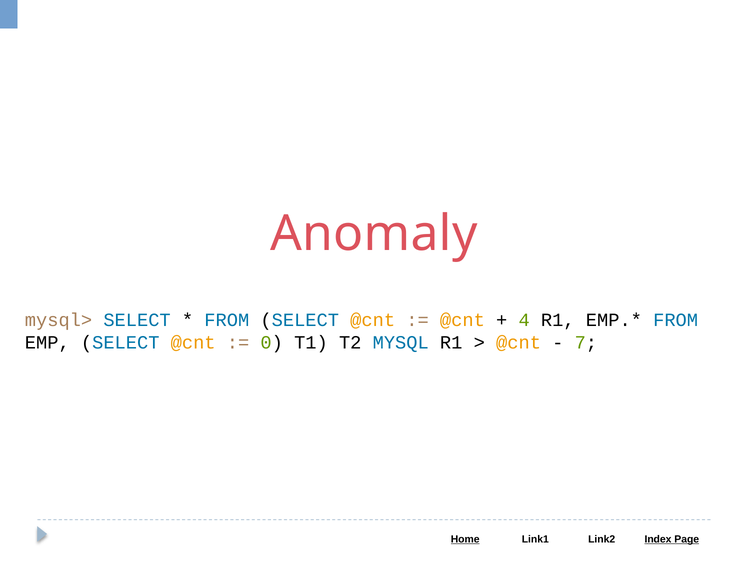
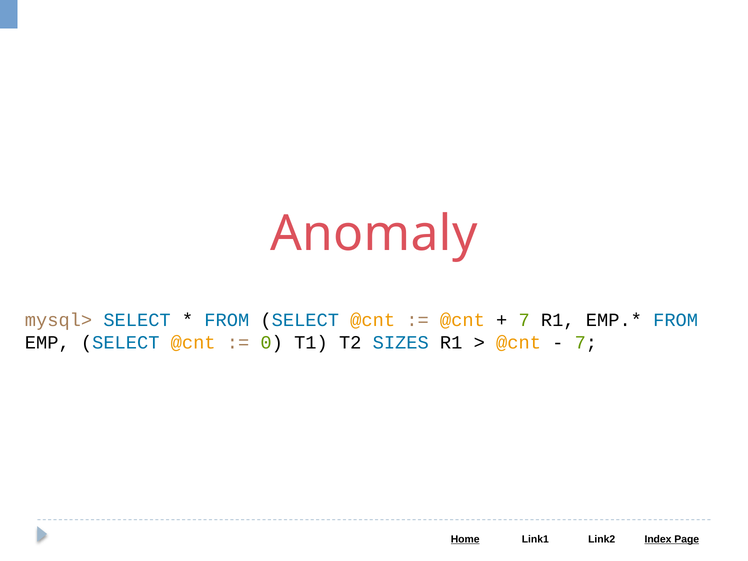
4 at (524, 320): 4 -> 7
MYSQL: MYSQL -> SIZES
